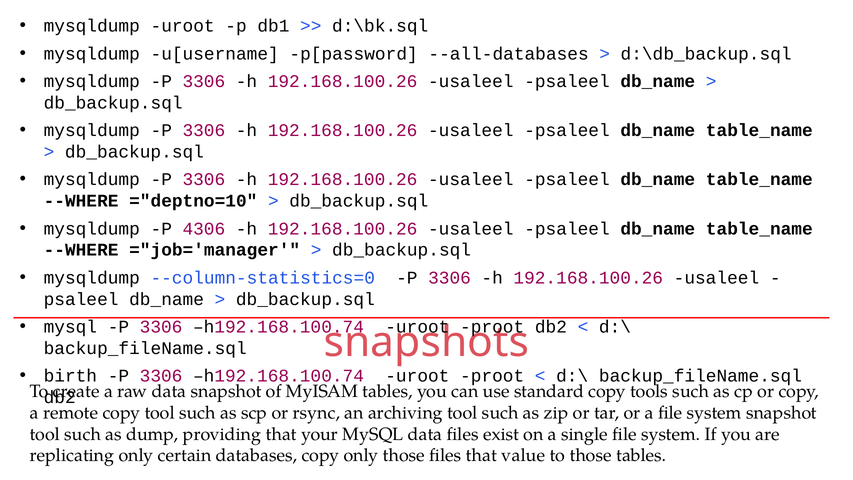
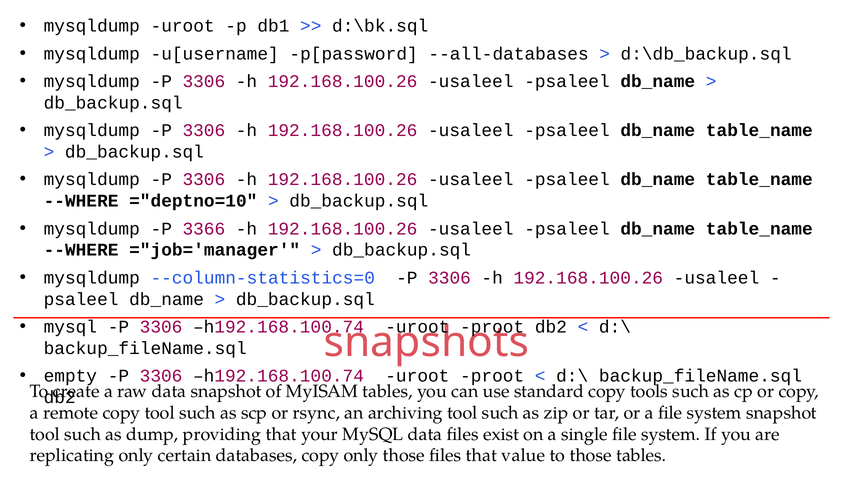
4306: 4306 -> 3366
birth: birth -> empty
